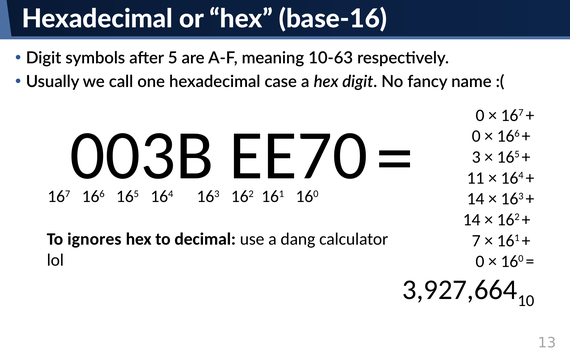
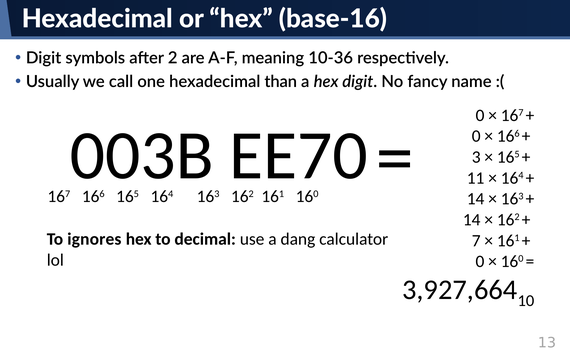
5: 5 -> 2
10-63: 10-63 -> 10-36
case: case -> than
